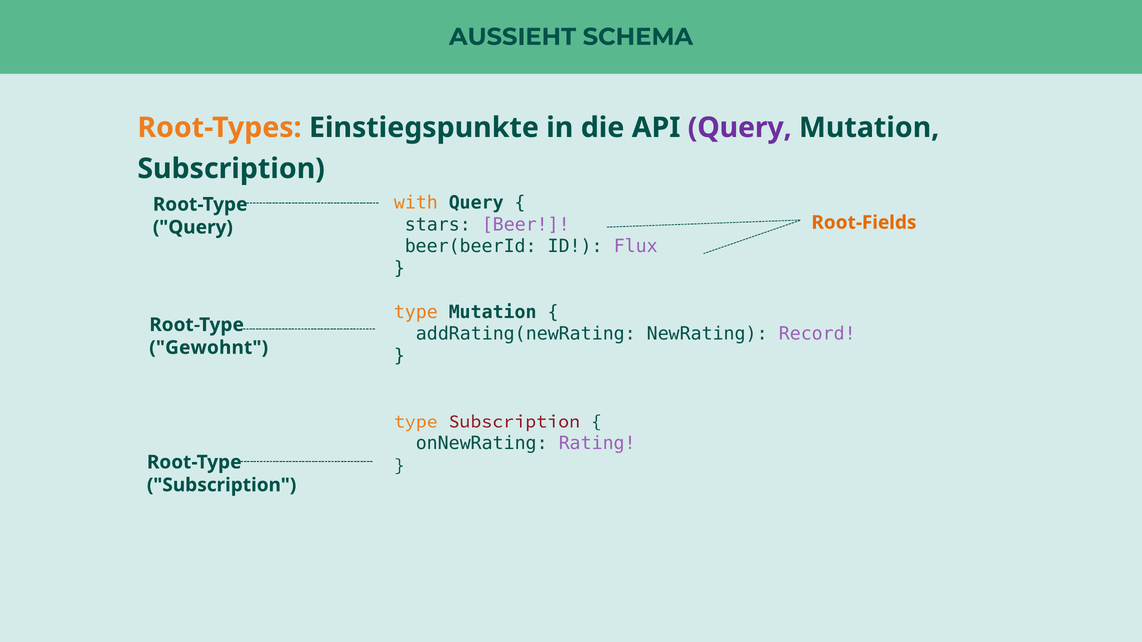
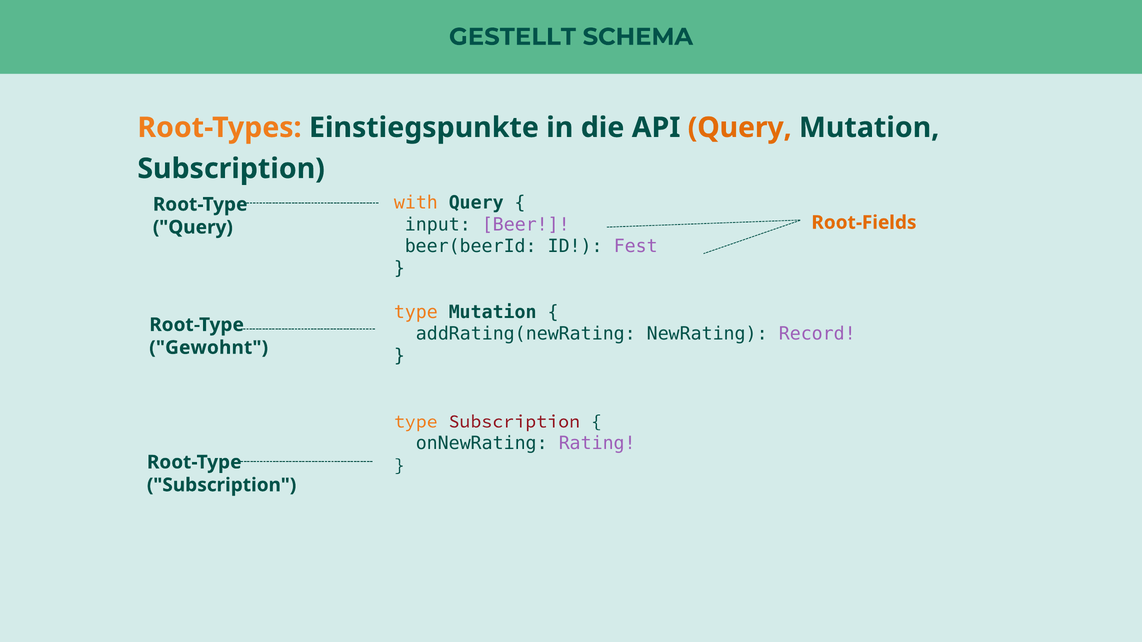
AUSSIEHT: AUSSIEHT -> GESTELLT
Query at (740, 128) colour: purple -> orange
stars: stars -> input
Flux: Flux -> Fest
